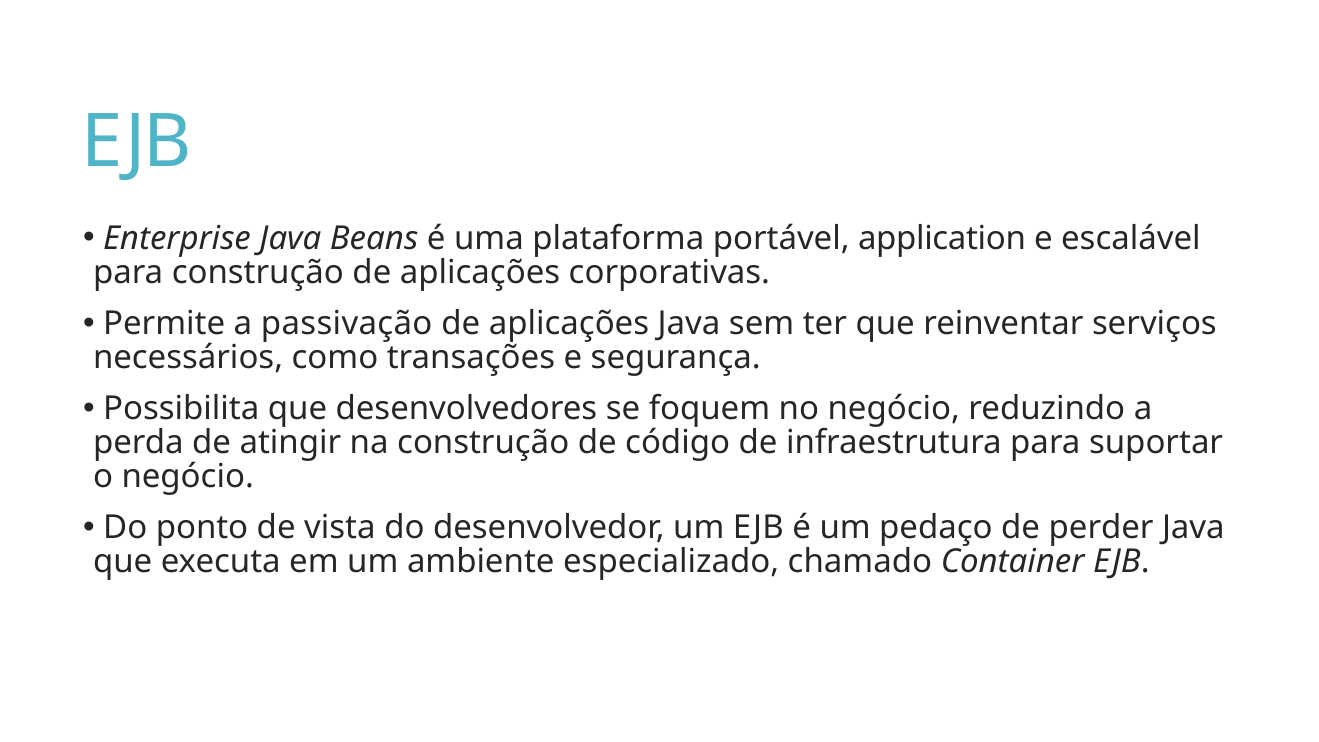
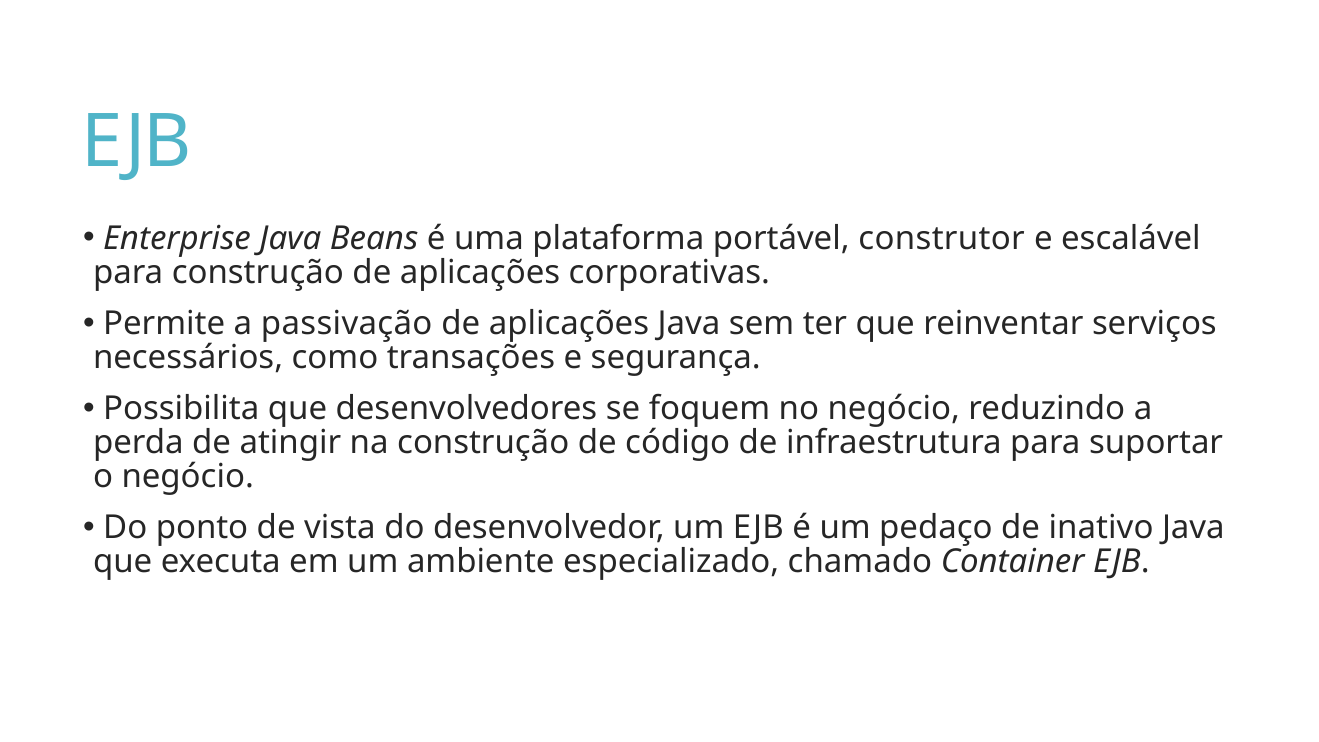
application: application -> construtor
perder: perder -> inativo
